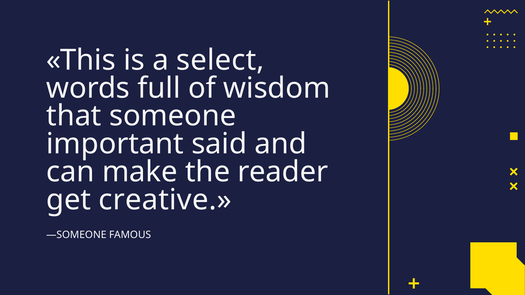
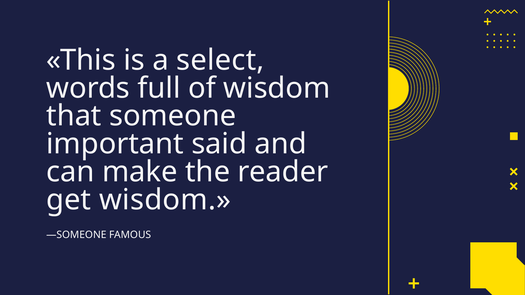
get creative: creative -> wisdom
